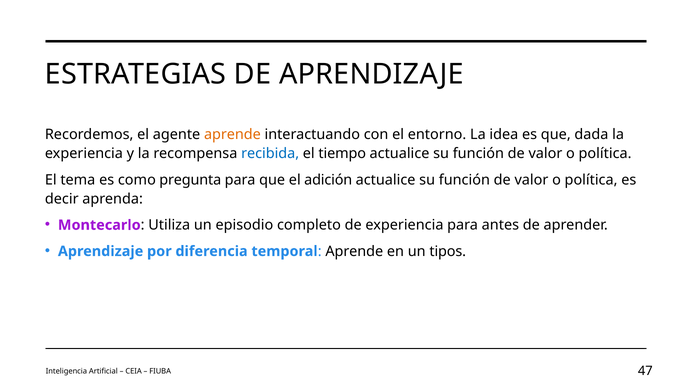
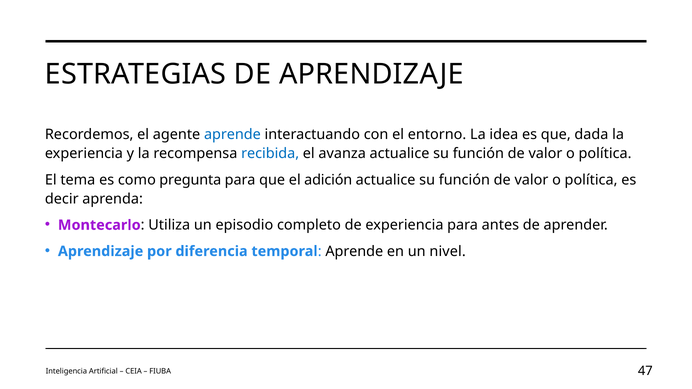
aprende at (232, 135) colour: orange -> blue
tiempo: tiempo -> avanza
tipos: tipos -> nivel
